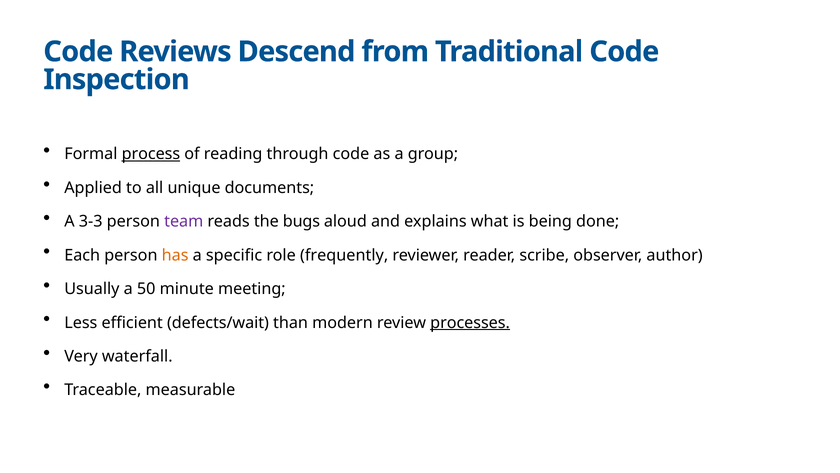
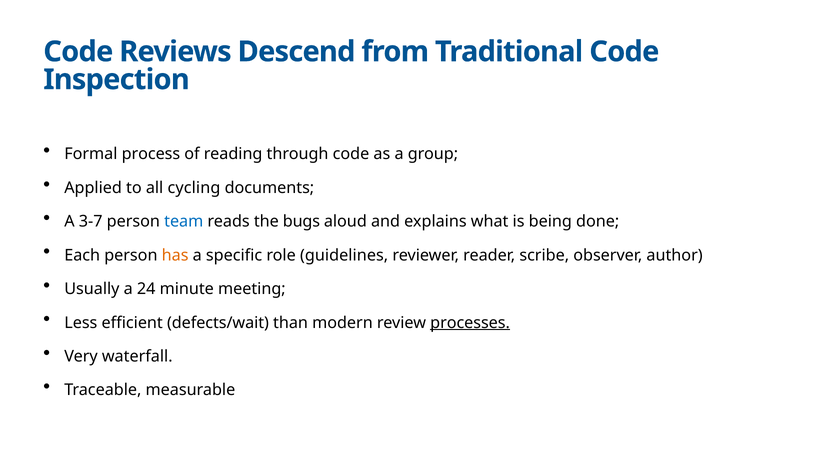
process underline: present -> none
unique: unique -> cycling
3-3: 3-3 -> 3-7
team colour: purple -> blue
frequently: frequently -> guidelines
50: 50 -> 24
